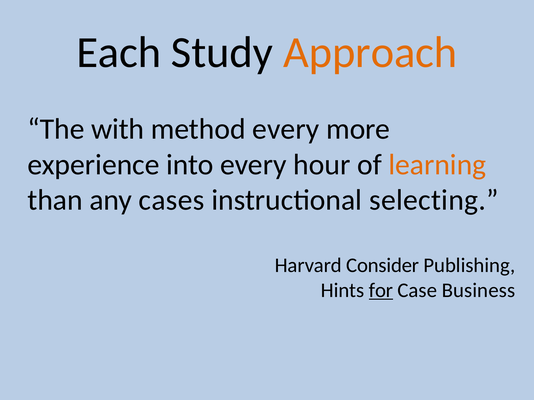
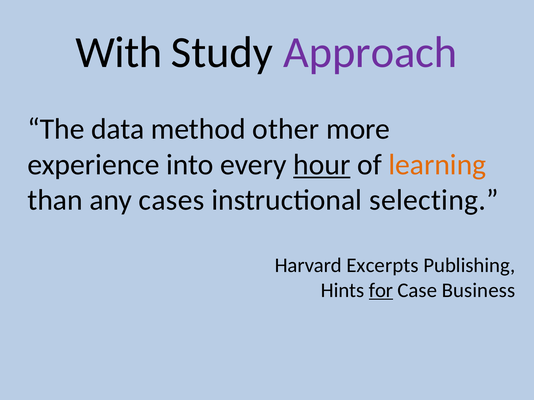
Each: Each -> With
Approach colour: orange -> purple
with: with -> data
method every: every -> other
hour underline: none -> present
Consider: Consider -> Excerpts
